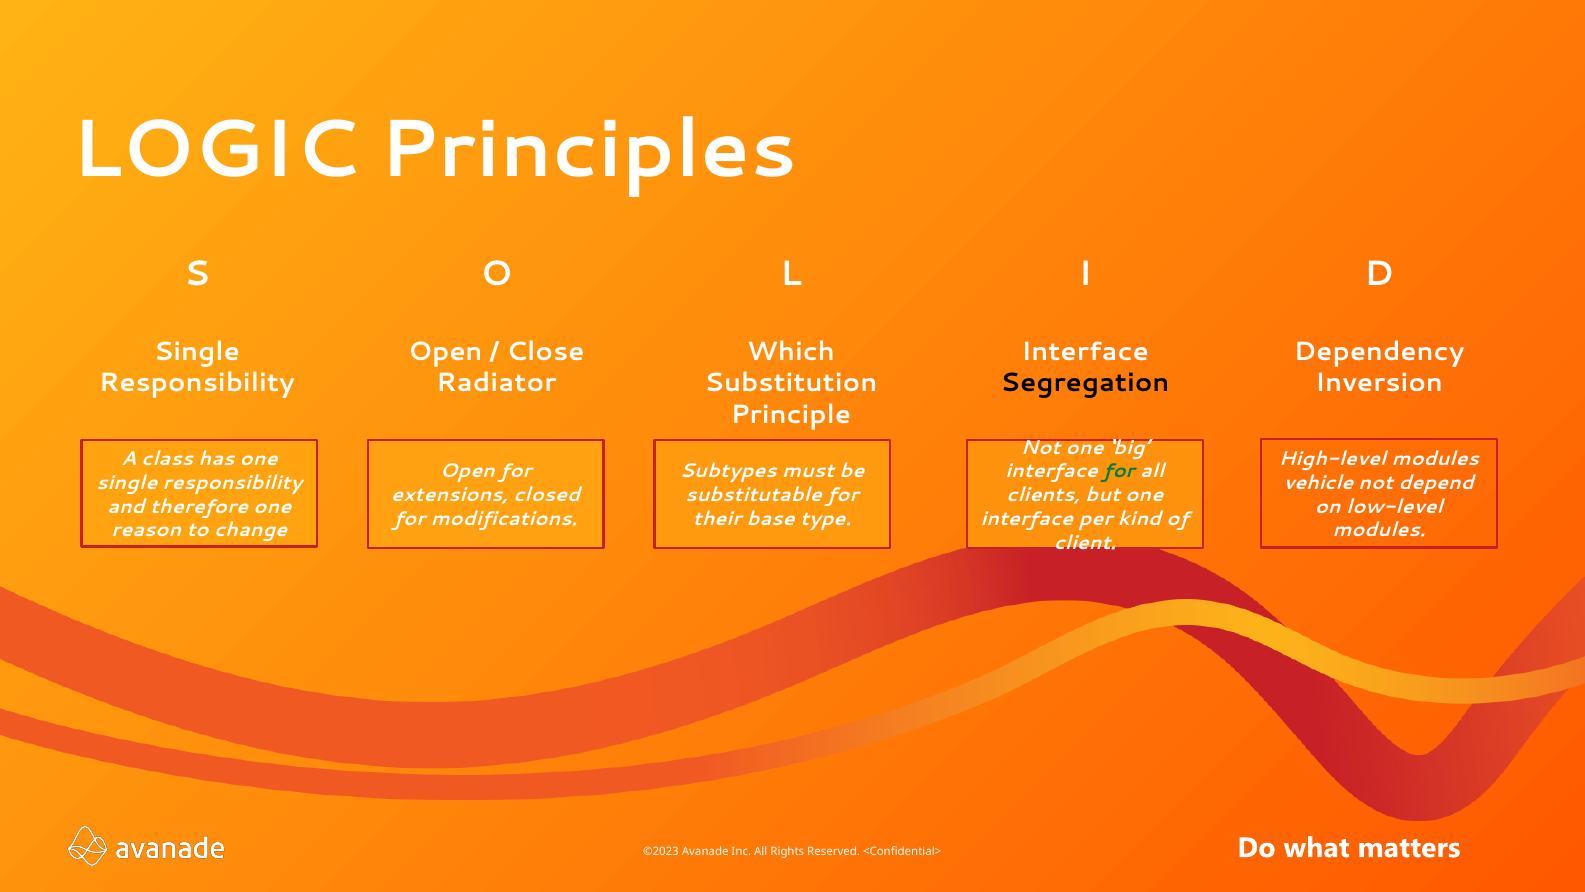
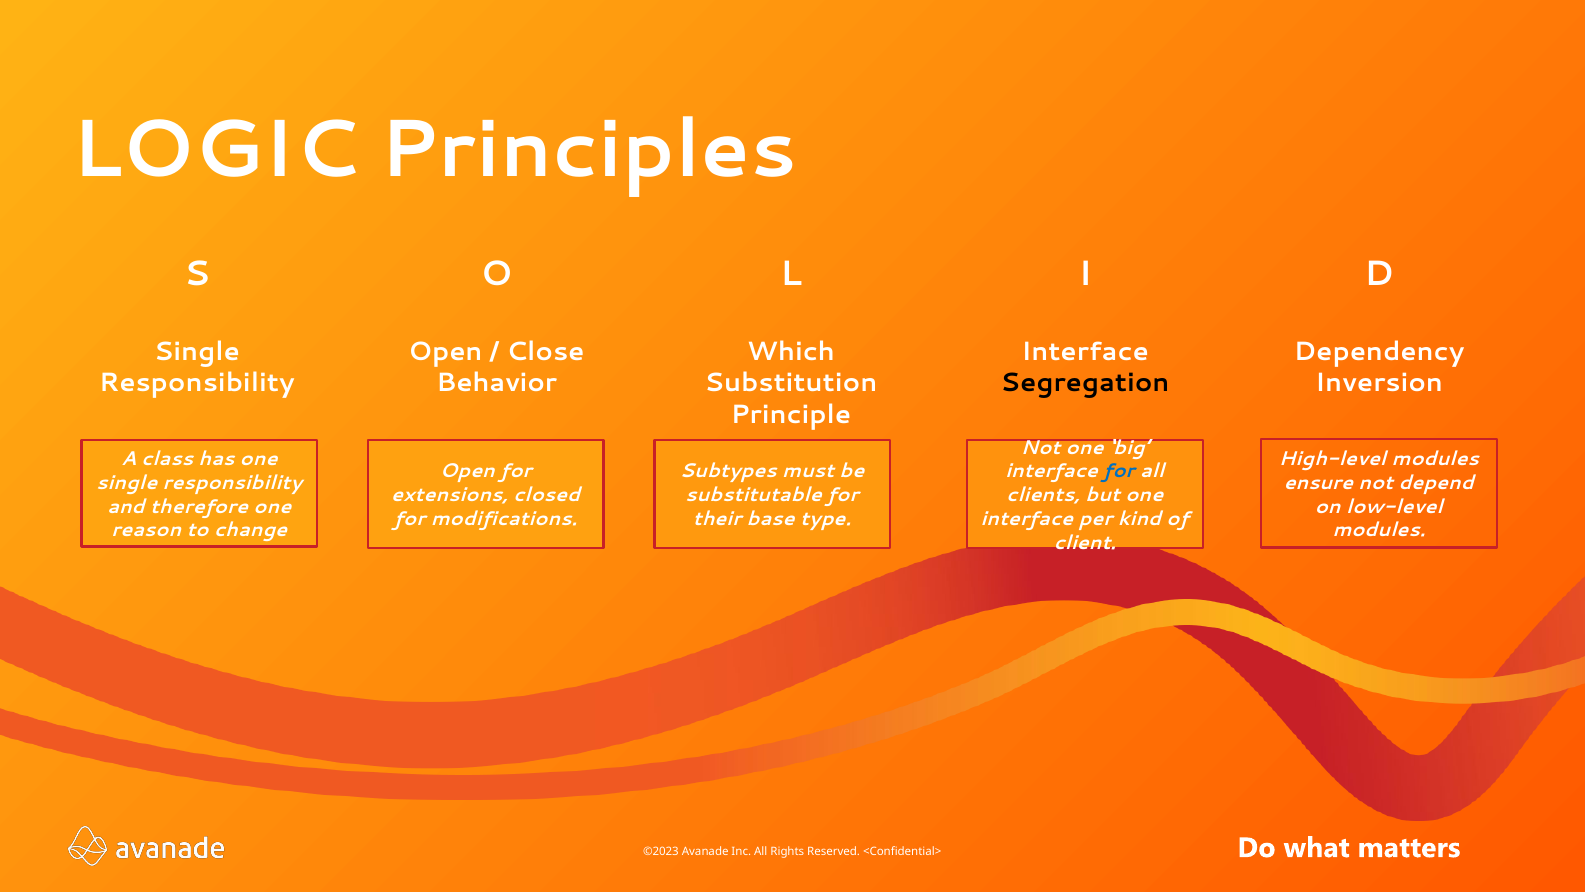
Radiator: Radiator -> Behavior
for at (1119, 471) colour: green -> blue
vehicle: vehicle -> ensure
